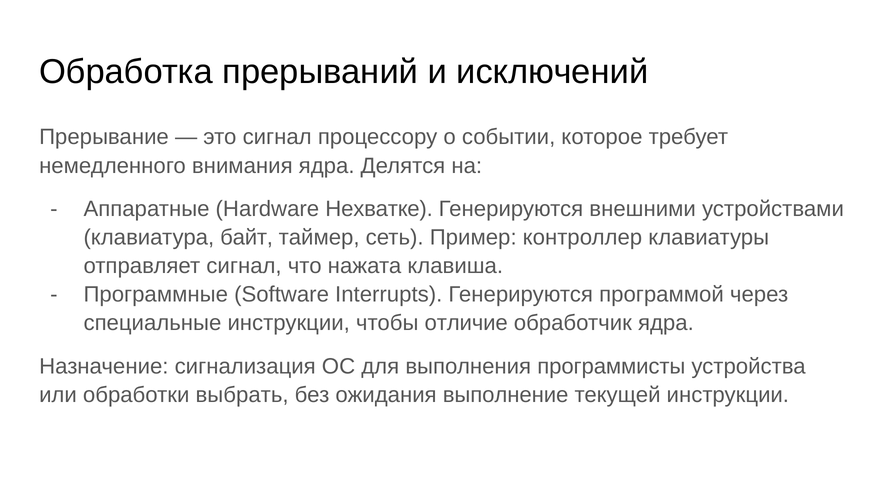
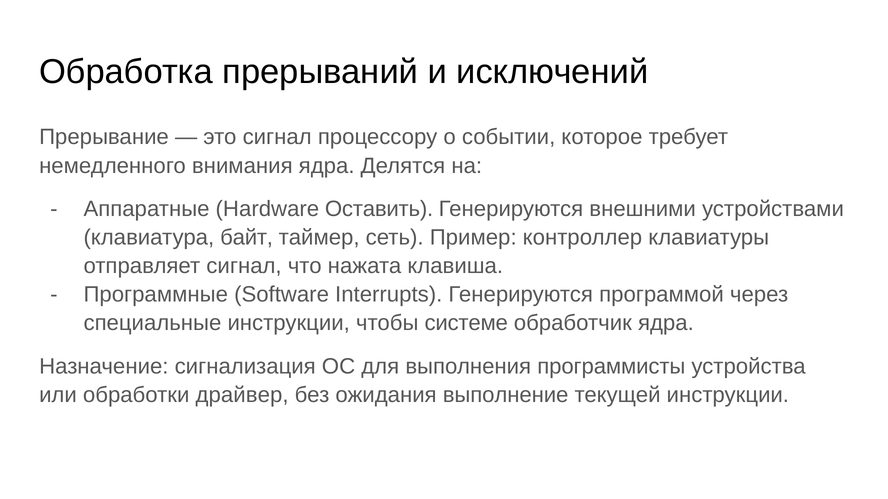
Нехватке: Нехватке -> Оставить
отличие: отличие -> системе
выбрать: выбрать -> драйвер
